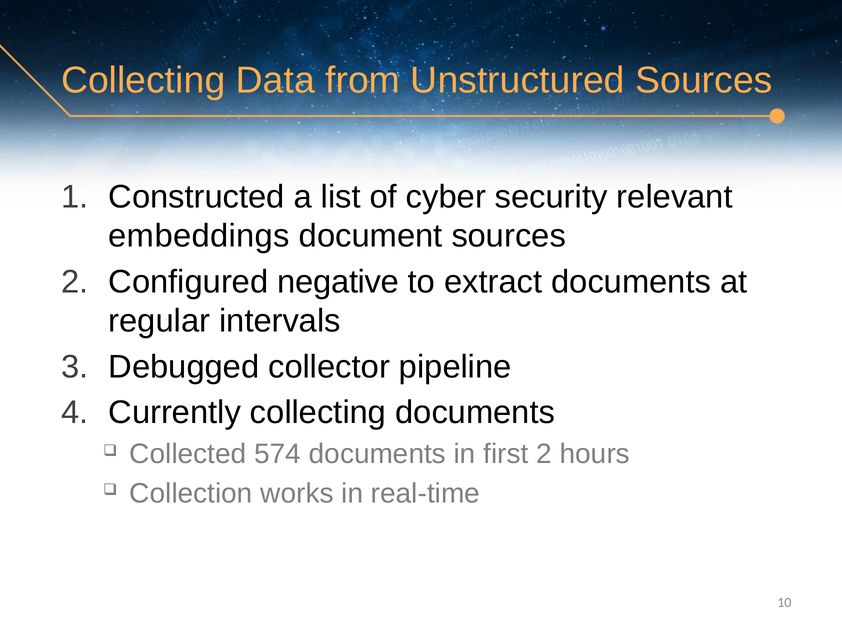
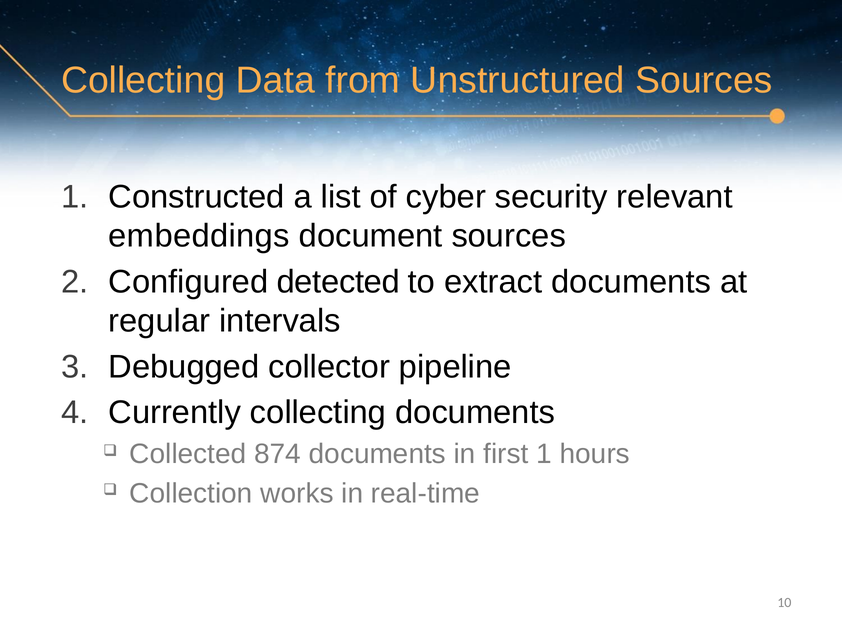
negative: negative -> detected
574: 574 -> 874
first 2: 2 -> 1
